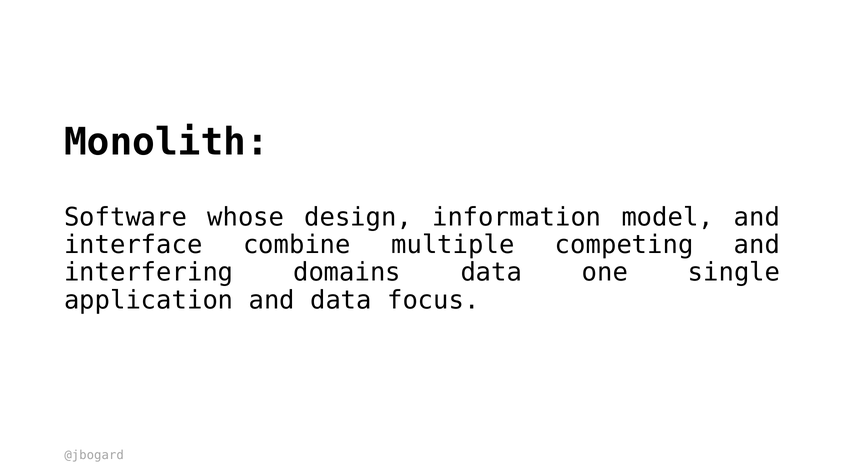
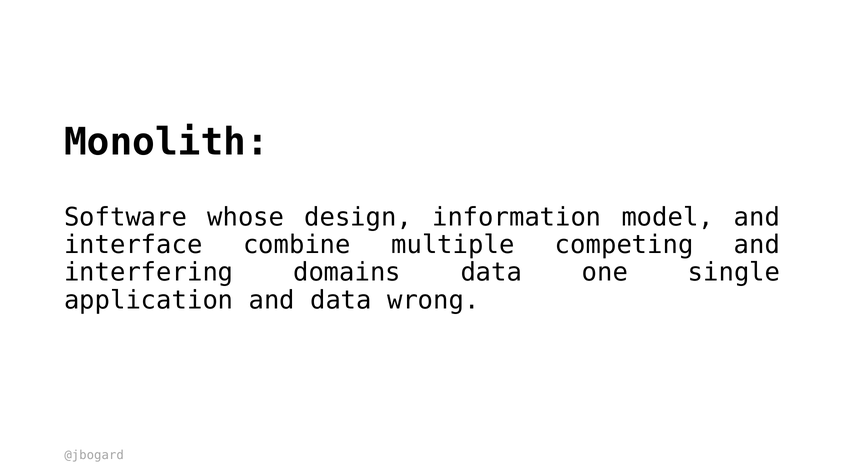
focus: focus -> wrong
